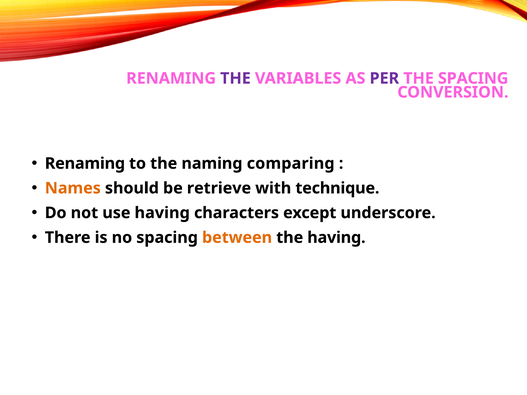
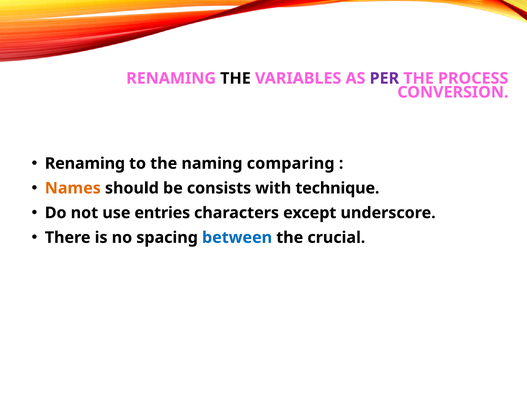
THE at (235, 78) colour: purple -> black
THE SPACING: SPACING -> PROCESS
retrieve: retrieve -> consists
use having: having -> entries
between colour: orange -> blue
the having: having -> crucial
